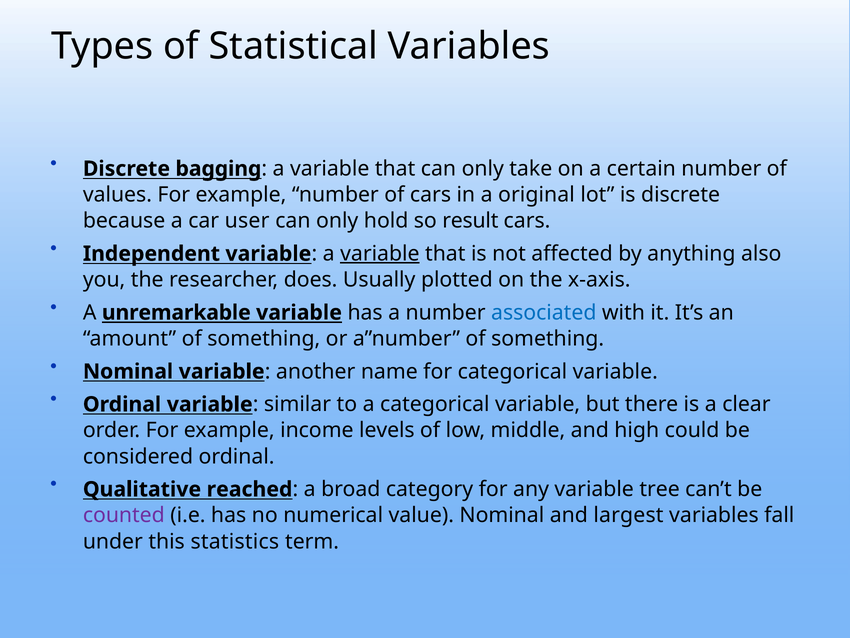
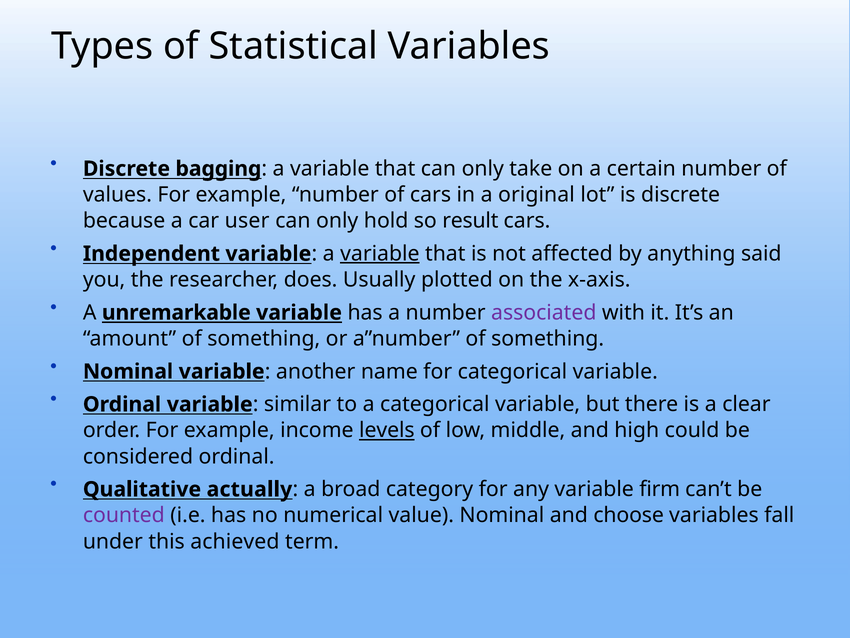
also: also -> said
associated colour: blue -> purple
levels underline: none -> present
reached: reached -> actually
tree: tree -> firm
largest: largest -> choose
statistics: statistics -> achieved
